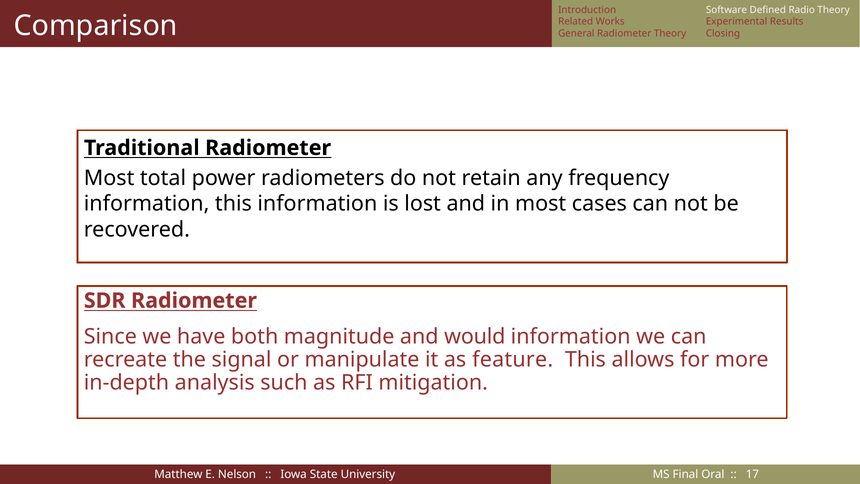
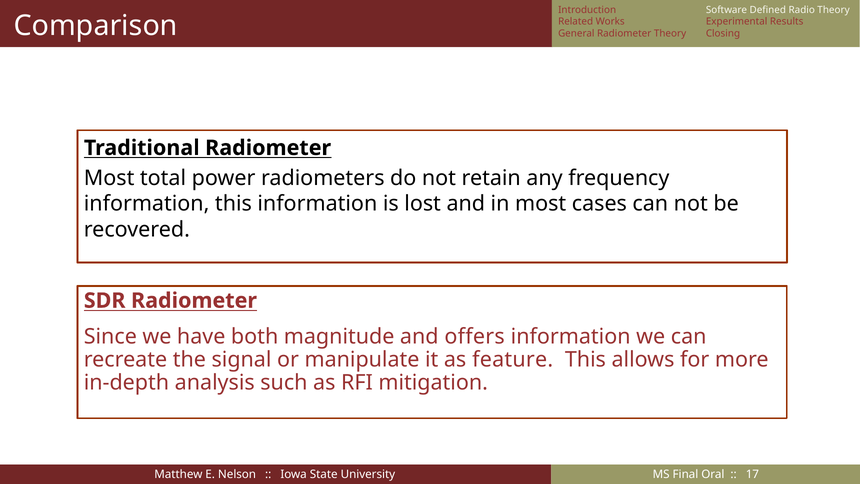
would: would -> offers
